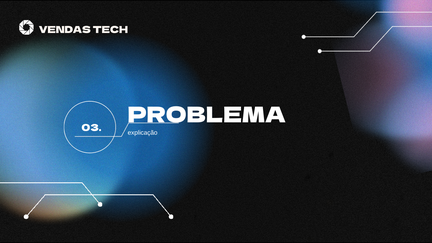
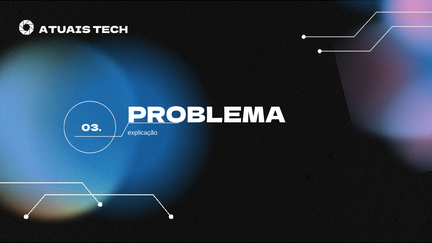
VENDAS: VENDAS -> ATUAIS
